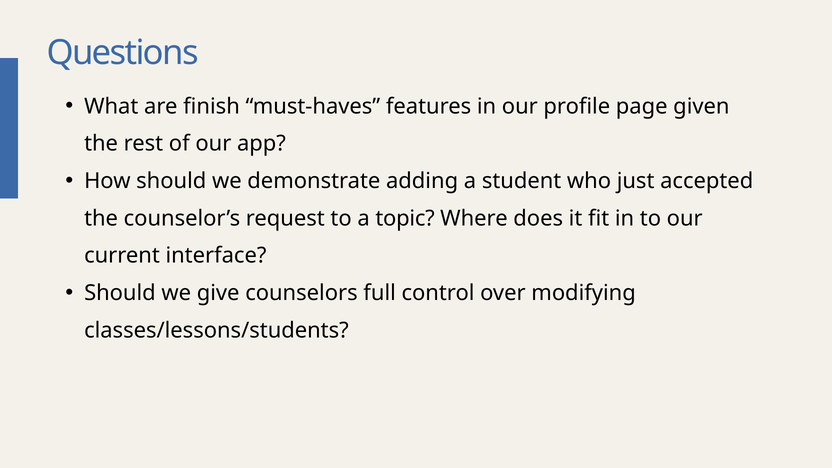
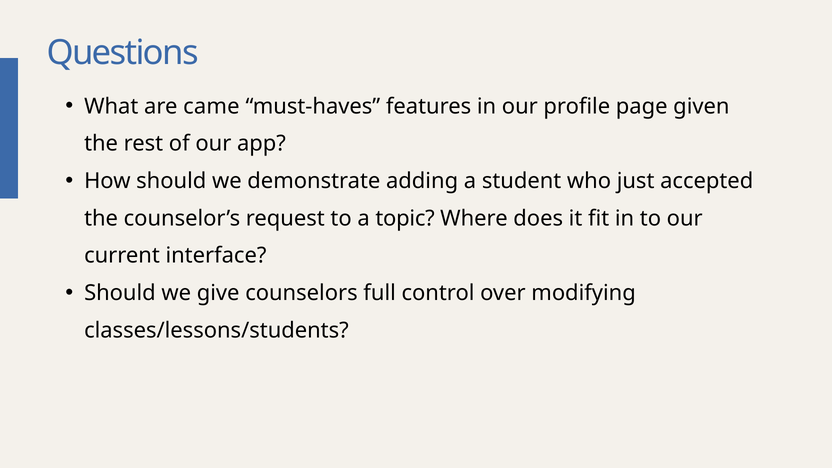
finish: finish -> came
